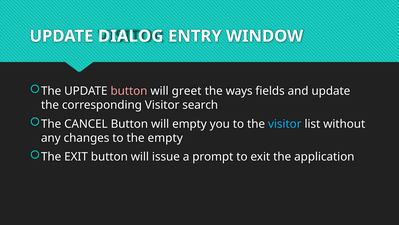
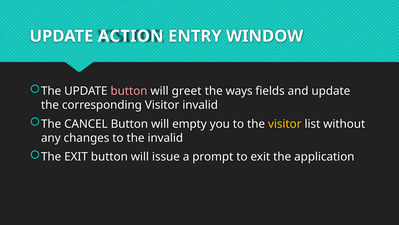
DIALOG: DIALOG -> ACTION
Visitor search: search -> invalid
visitor at (285, 124) colour: light blue -> yellow
the empty: empty -> invalid
